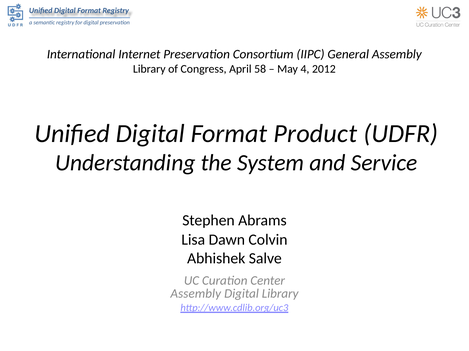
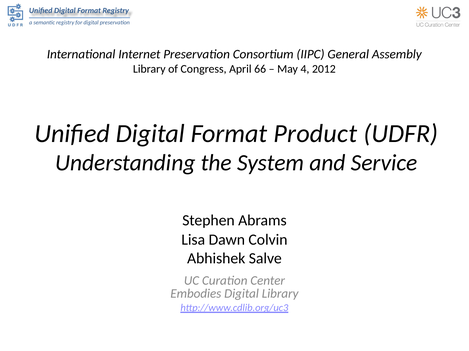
58: 58 -> 66
Assembly at (196, 294): Assembly -> Embodies
